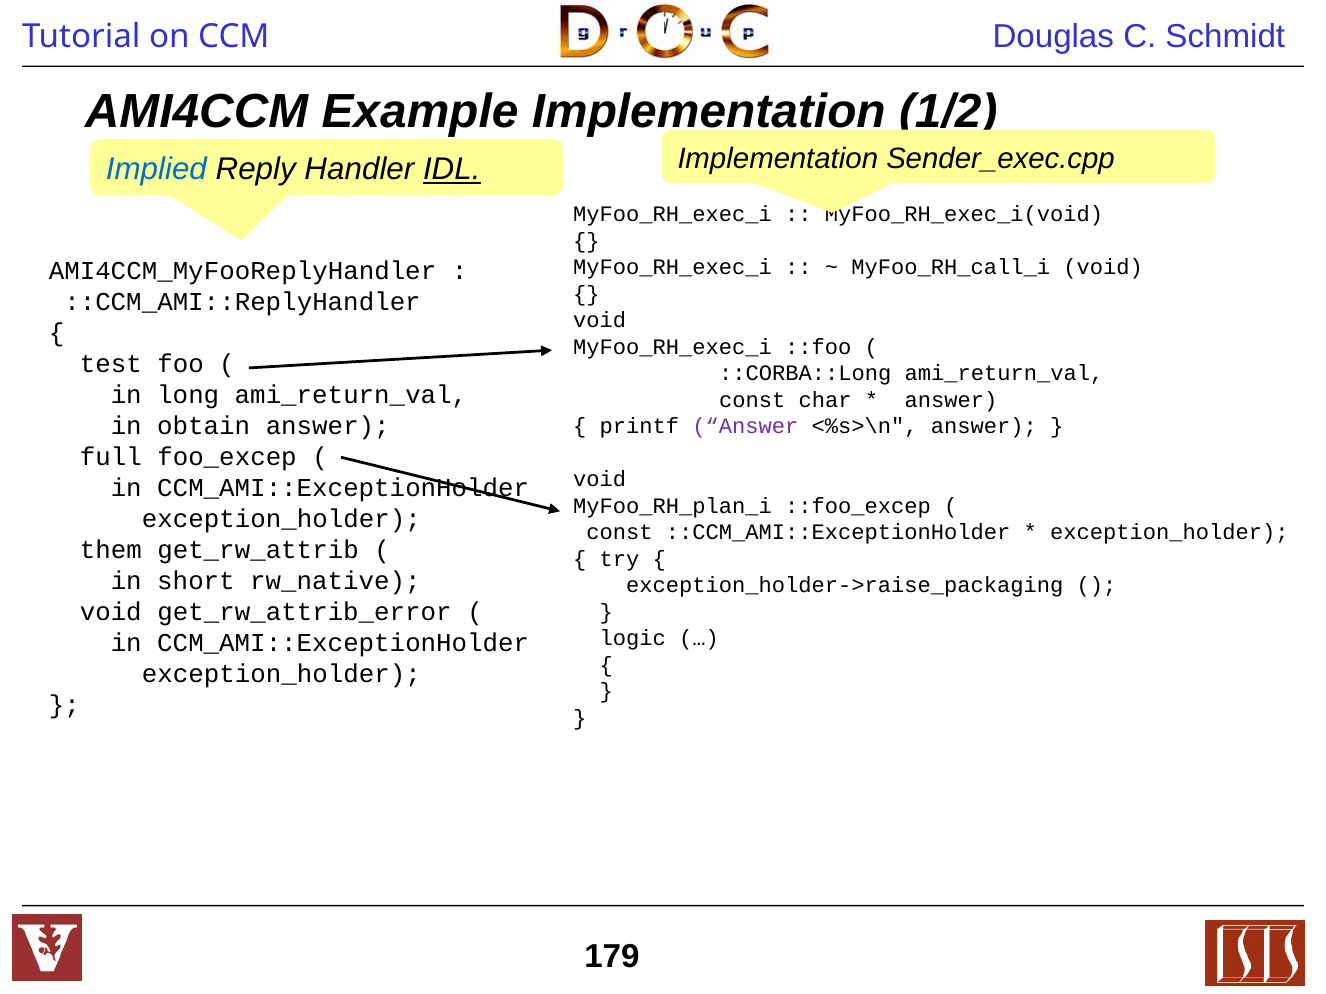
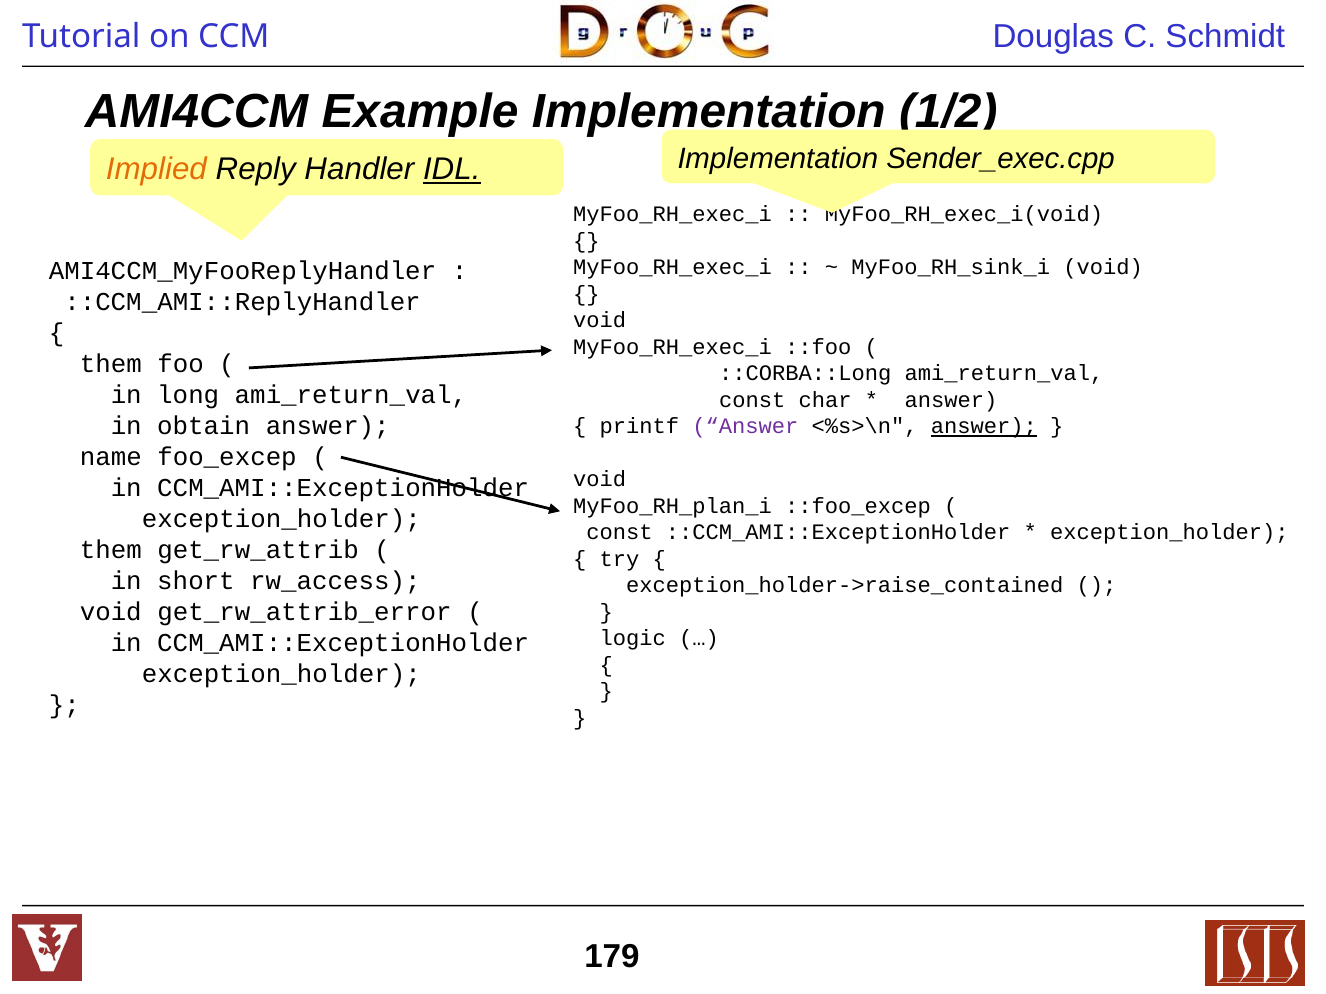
Implied colour: blue -> orange
MyFoo_RH_call_i: MyFoo_RH_call_i -> MyFoo_RH_sink_i
test at (111, 364): test -> them
answer at (984, 427) underline: none -> present
full: full -> name
rw_native: rw_native -> rw_access
exception_holder->raise_packaging: exception_holder->raise_packaging -> exception_holder->raise_contained
